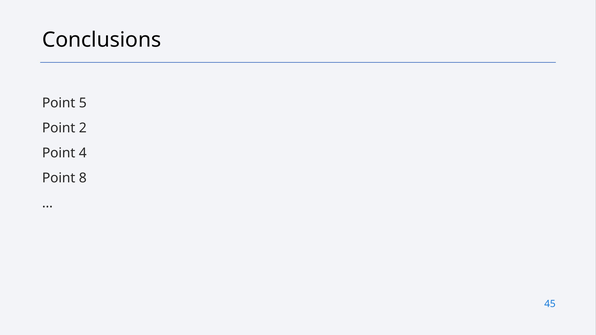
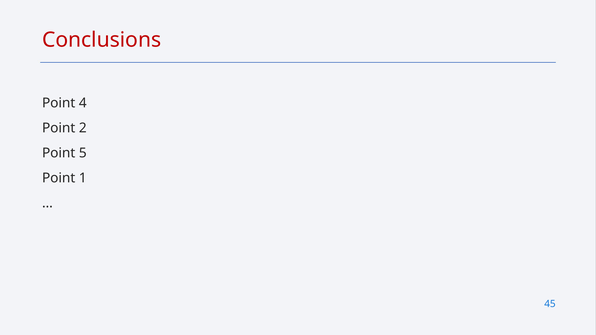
Conclusions colour: black -> red
5: 5 -> 4
4: 4 -> 5
8: 8 -> 1
